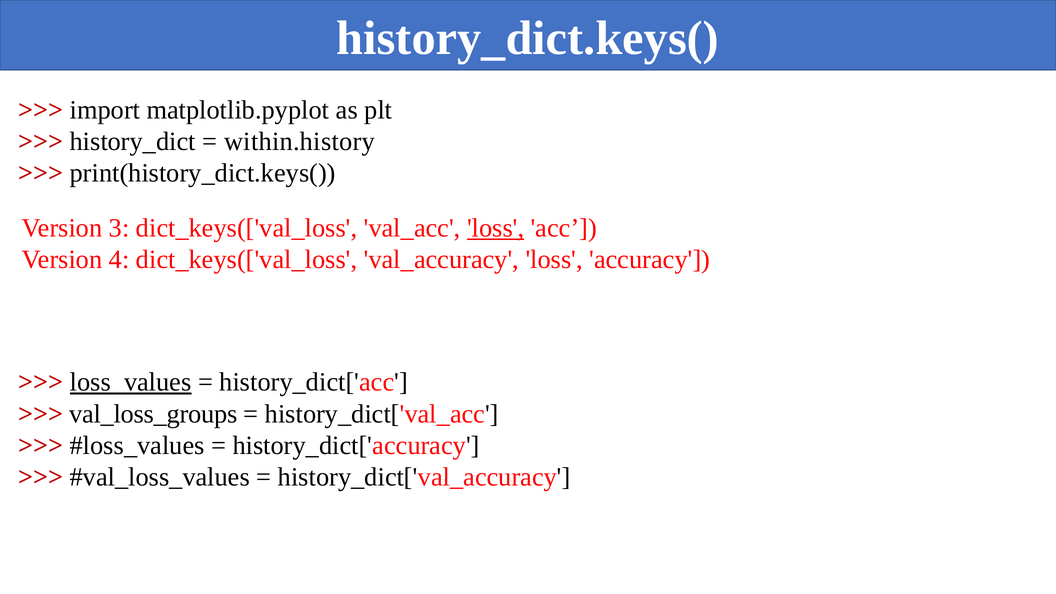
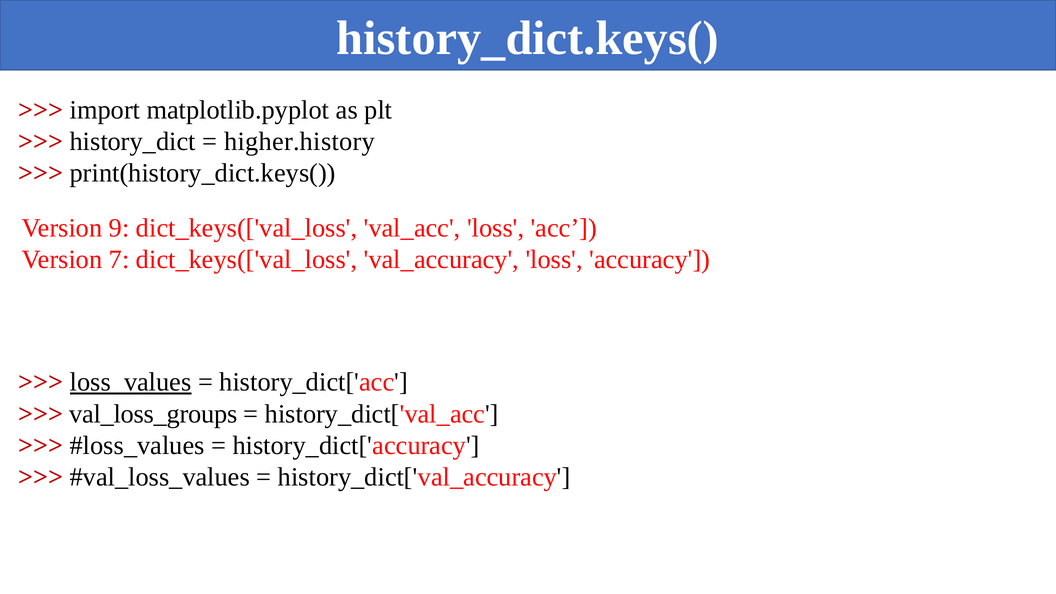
within.history: within.history -> higher.history
3: 3 -> 9
loss at (496, 228) underline: present -> none
4: 4 -> 7
